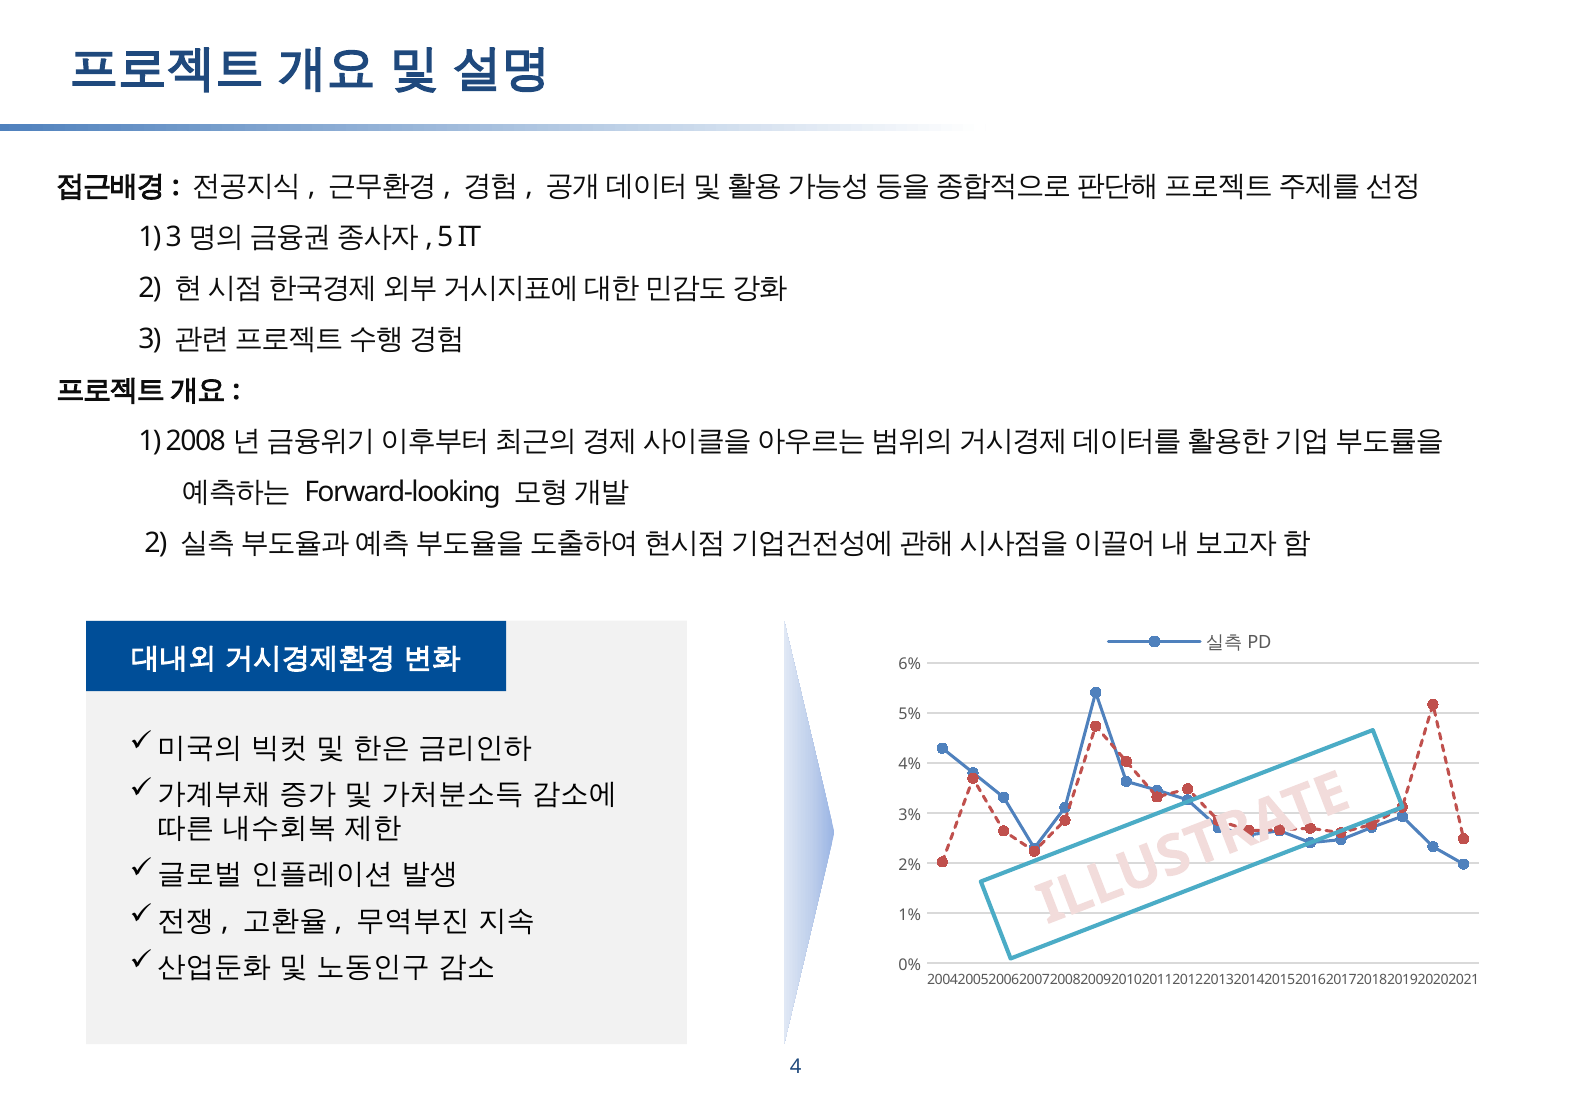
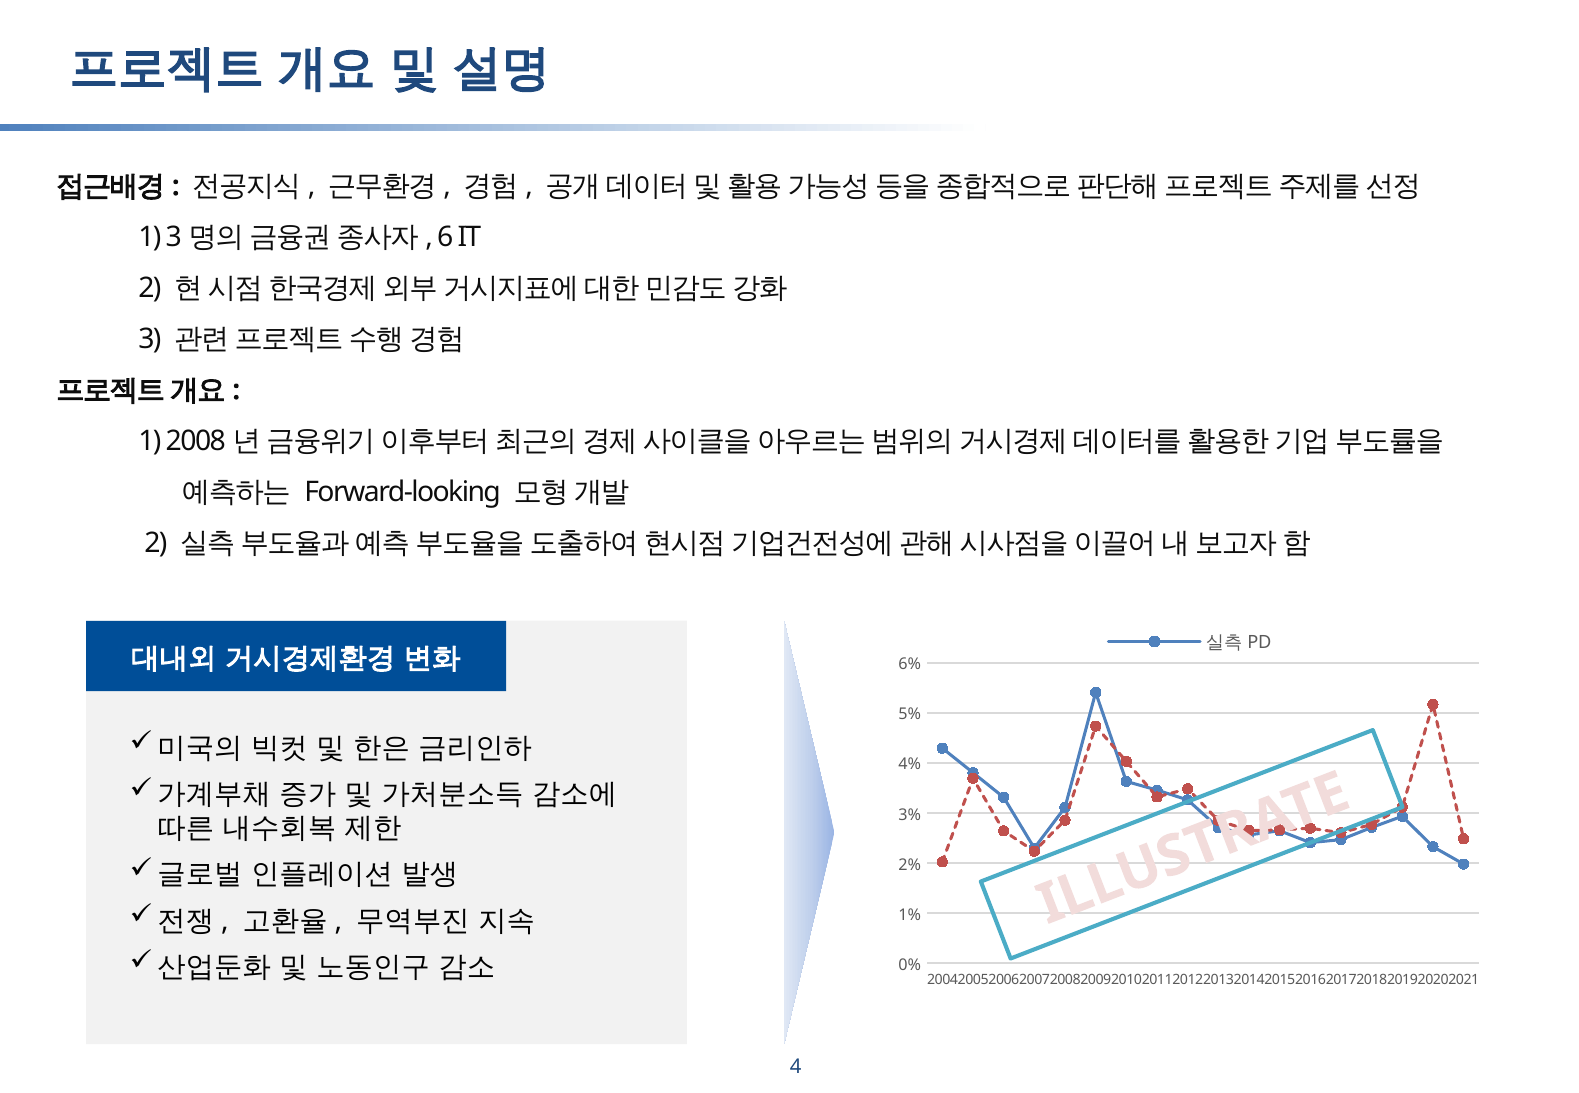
5: 5 -> 6
